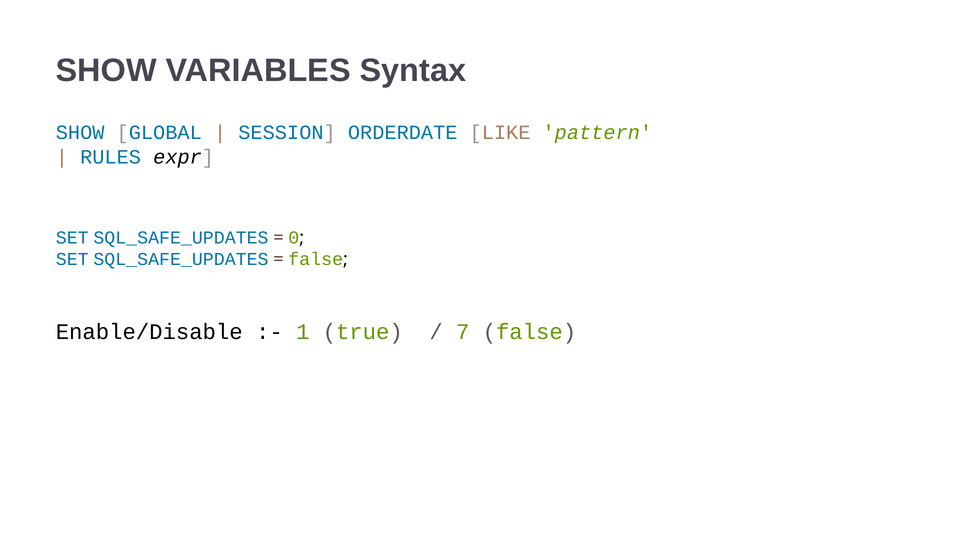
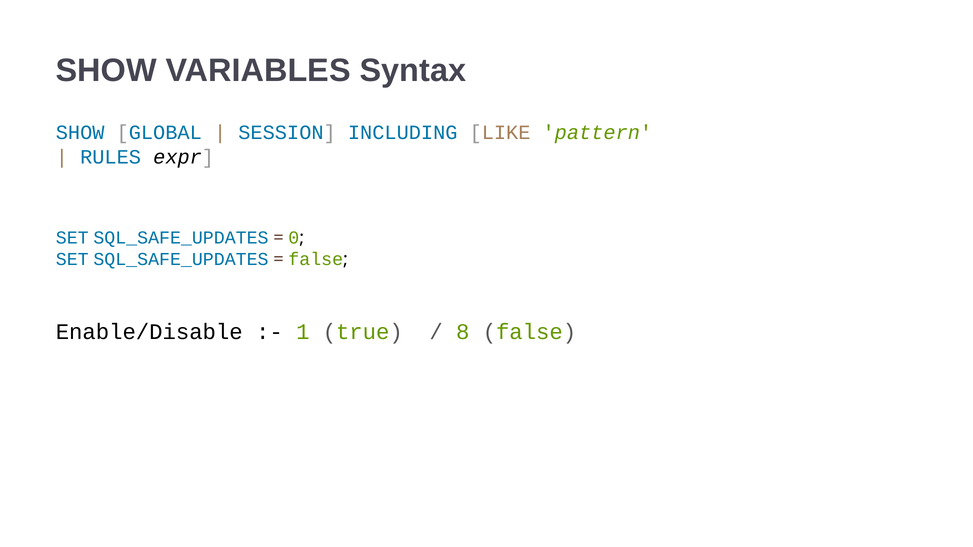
ORDERDATE: ORDERDATE -> INCLUDING
7: 7 -> 8
